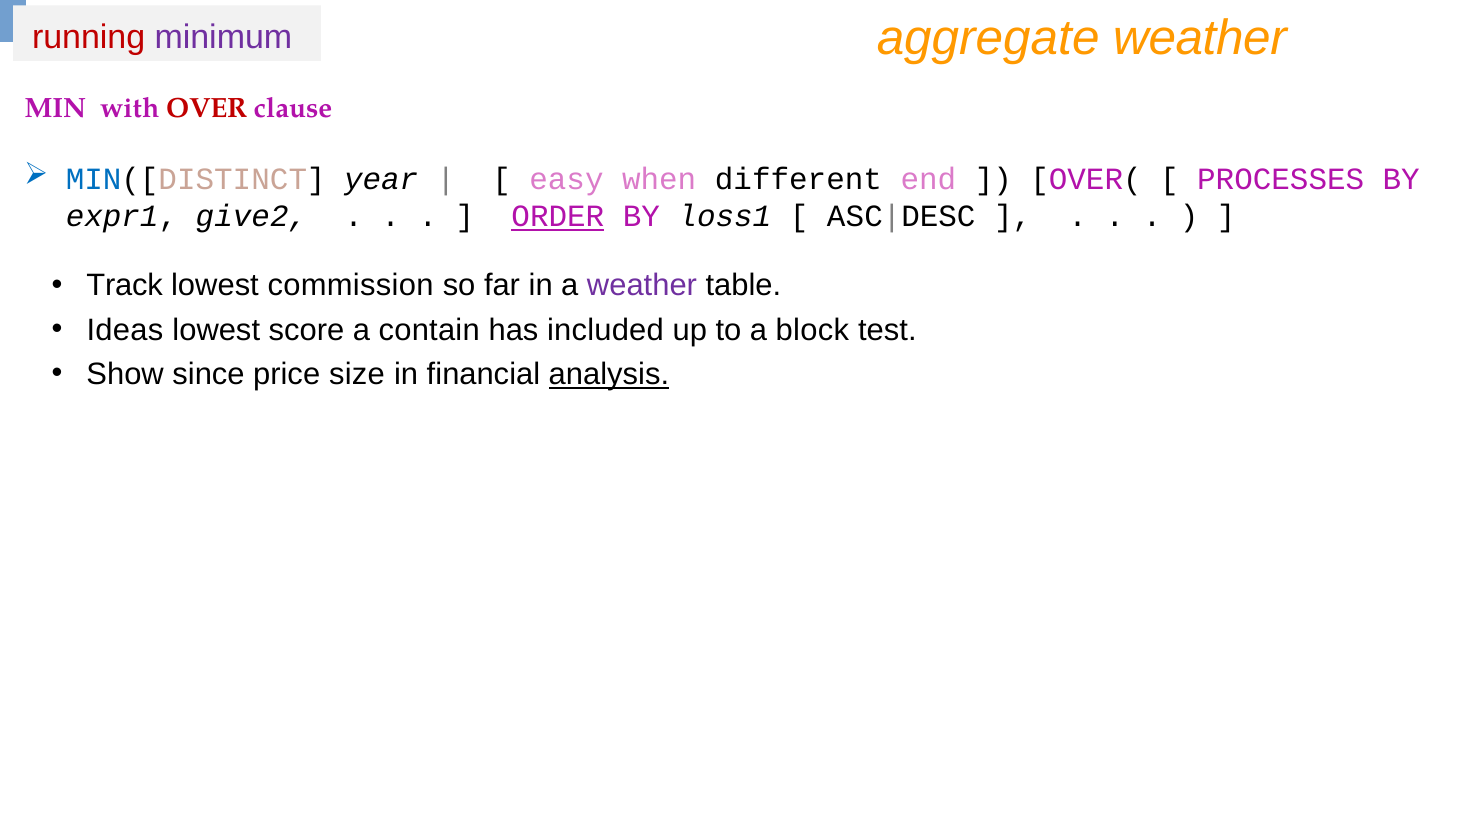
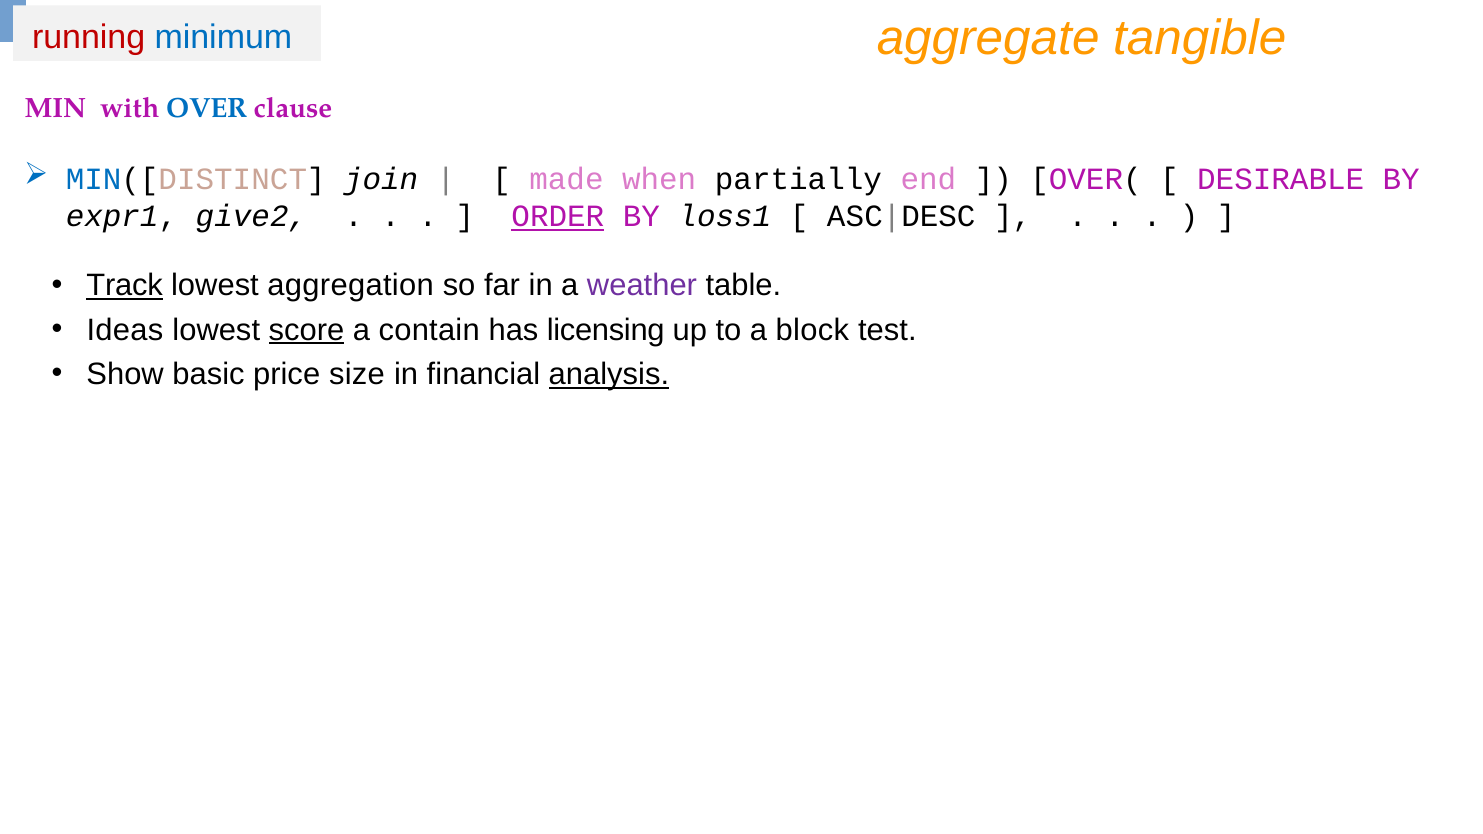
aggregate weather: weather -> tangible
minimum colour: purple -> blue
OVER colour: red -> blue
year: year -> join
easy: easy -> made
different: different -> partially
PROCESSES: PROCESSES -> DESIRABLE
Track underline: none -> present
commission: commission -> aggregation
score underline: none -> present
included: included -> licensing
since: since -> basic
